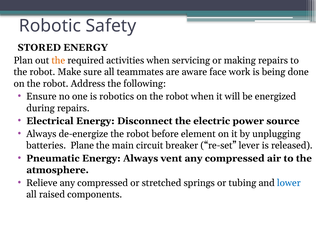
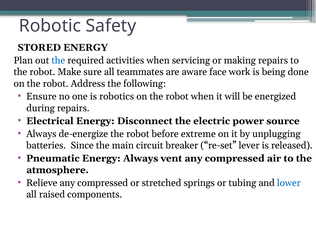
the at (58, 60) colour: orange -> blue
element: element -> extreme
Plane: Plane -> Since
